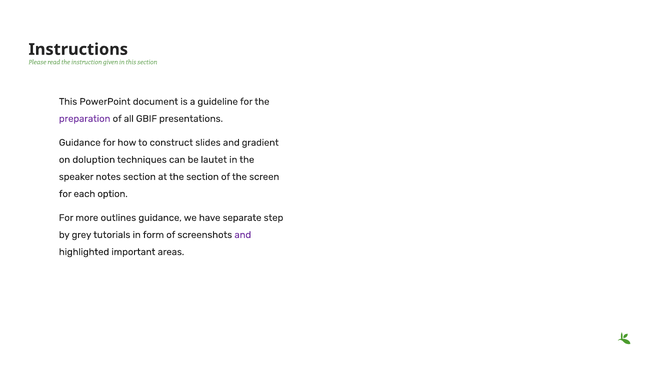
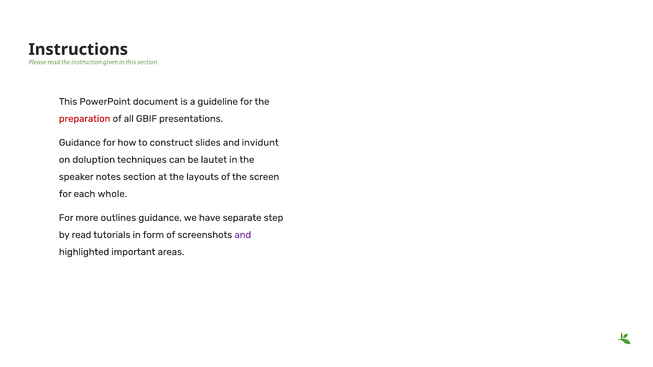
preparation colour: purple -> red
gradient: gradient -> invidunt
the section: section -> layouts
option: option -> whole
by grey: grey -> read
